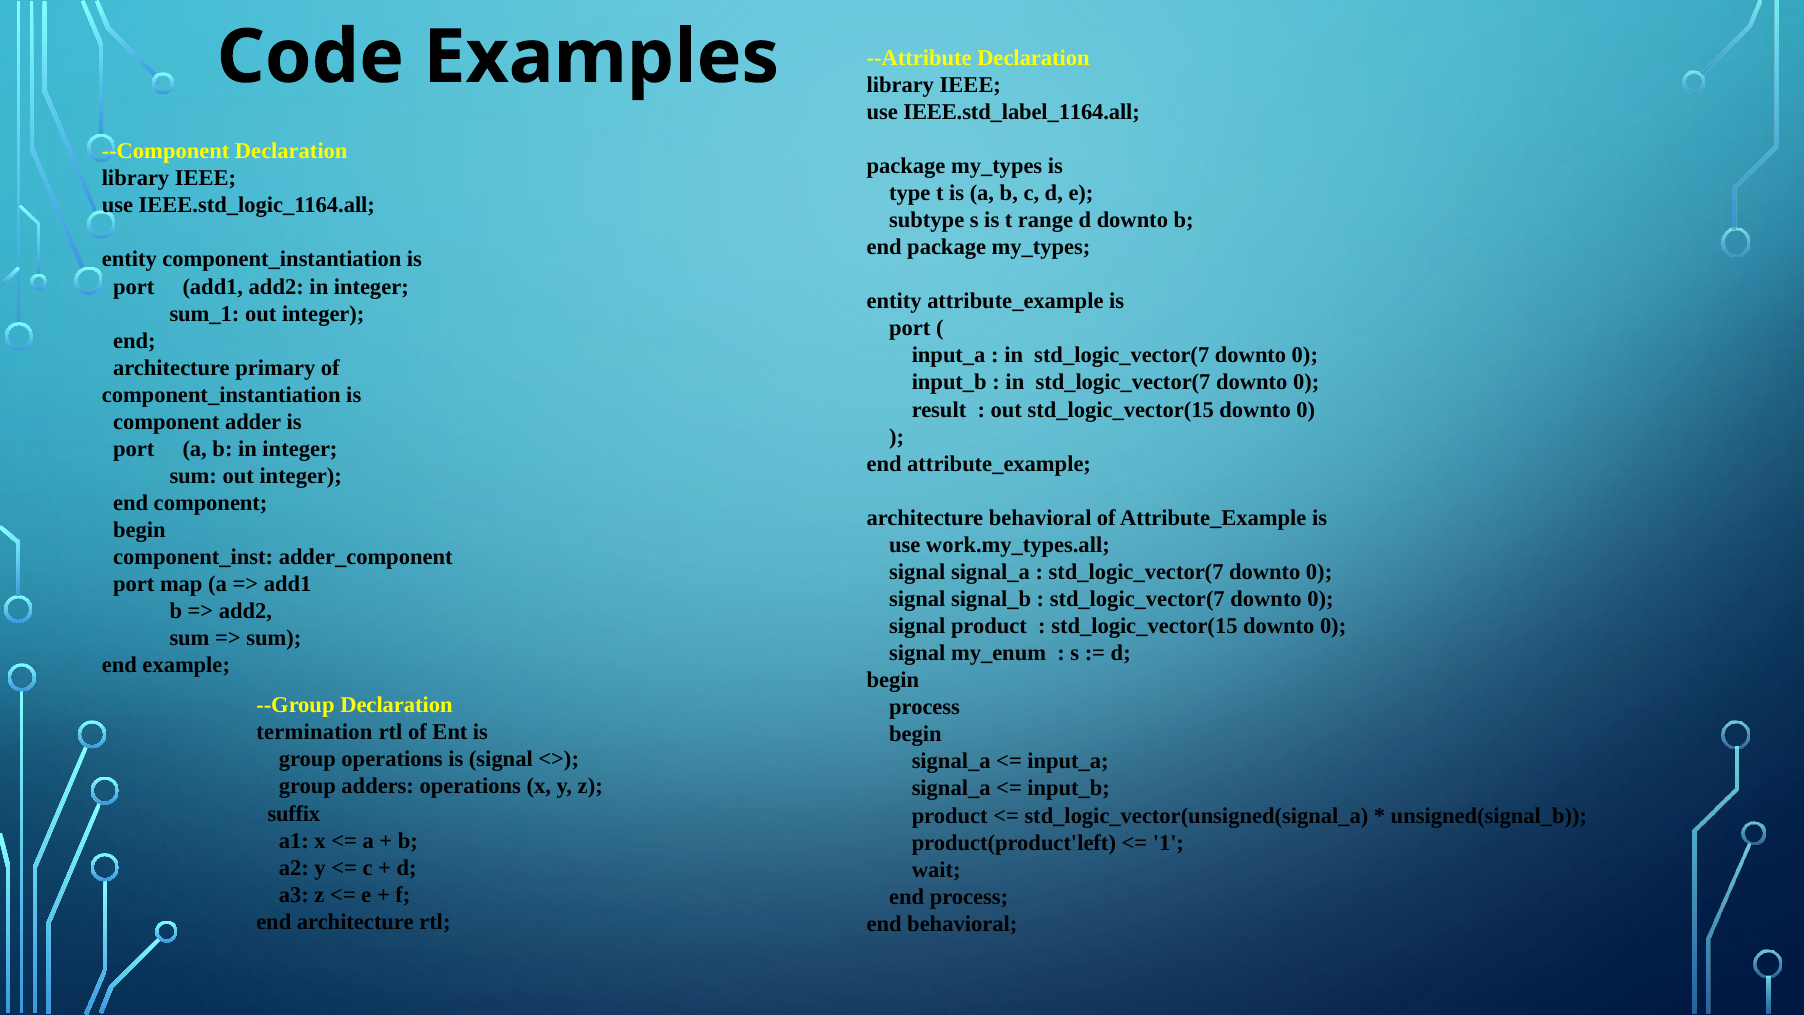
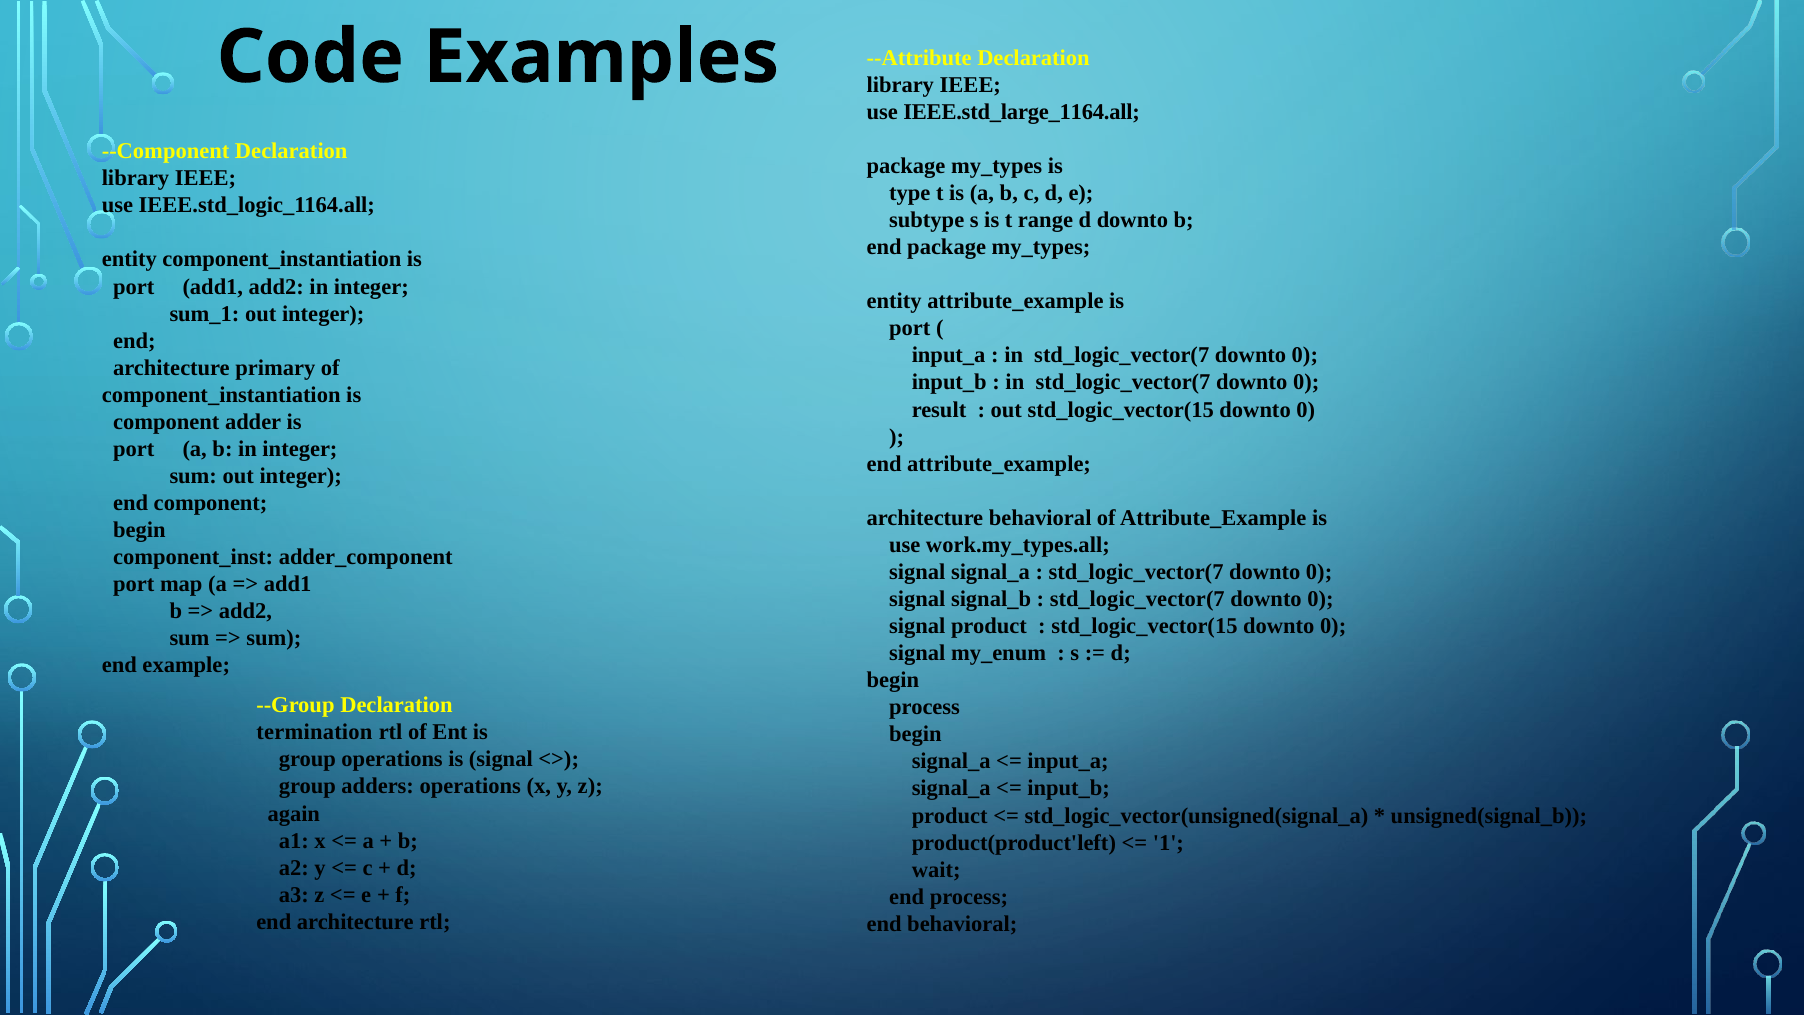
IEEE.std_label_1164.all: IEEE.std_label_1164.all -> IEEE.std_large_1164.all
suffix: suffix -> again
